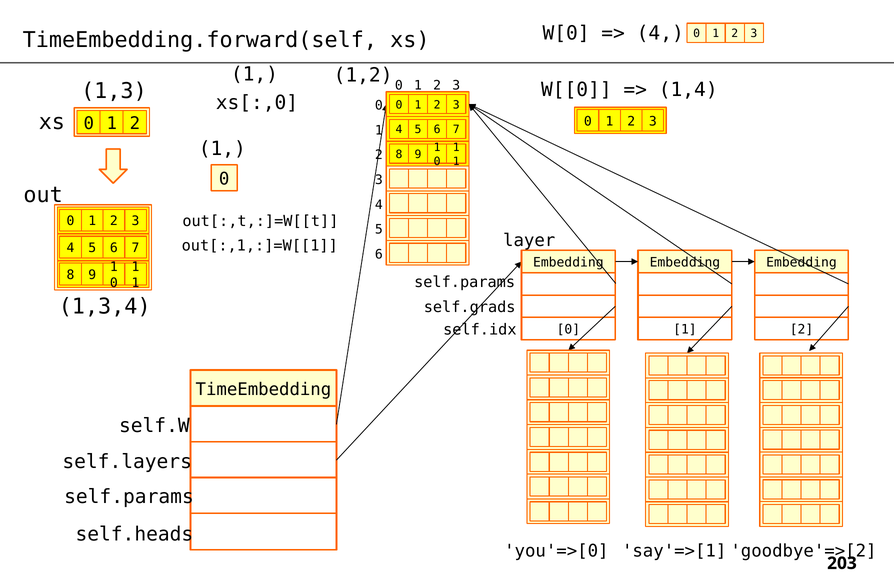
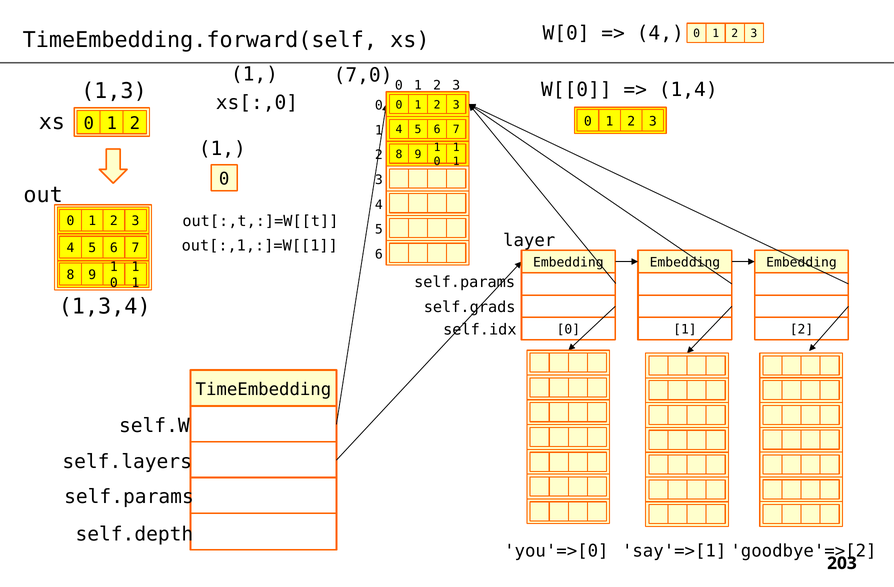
1,2: 1,2 -> 7,0
self.heads: self.heads -> self.depth
